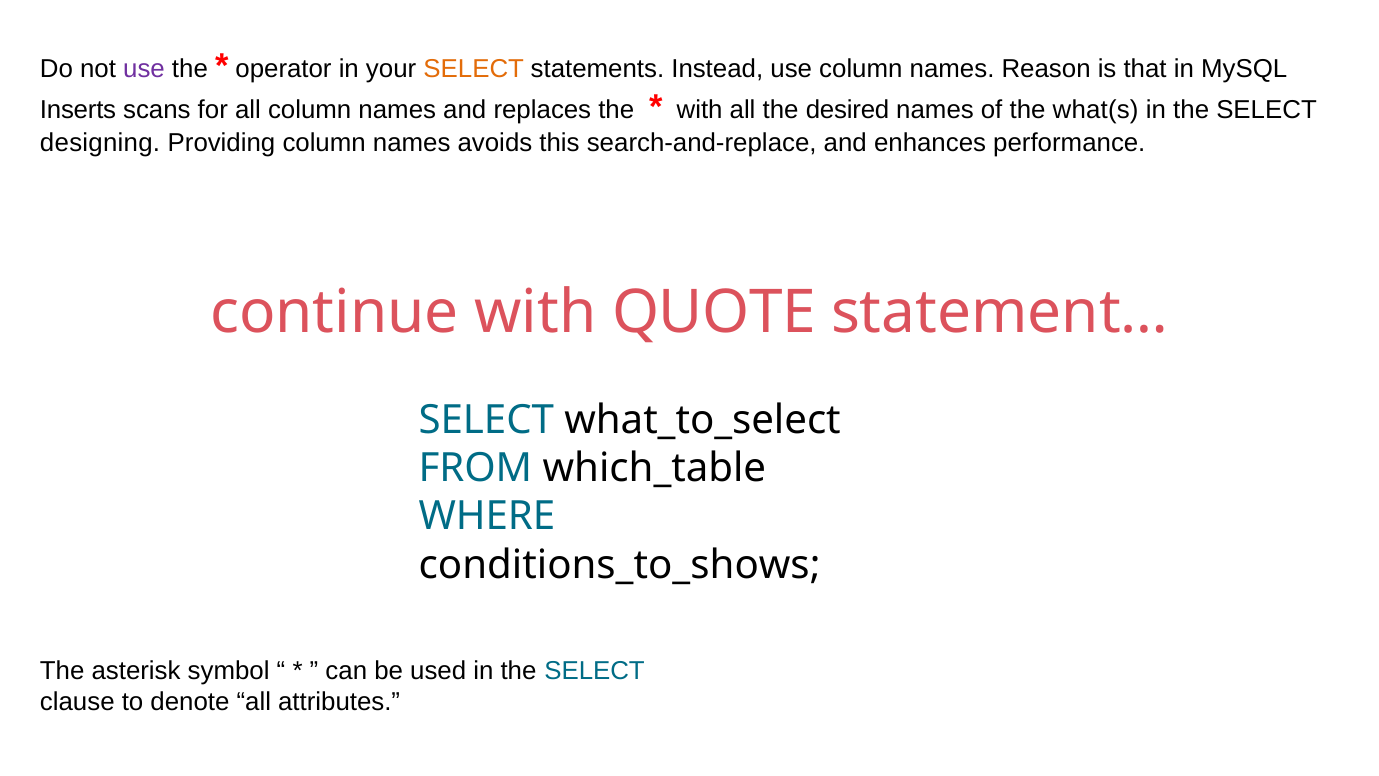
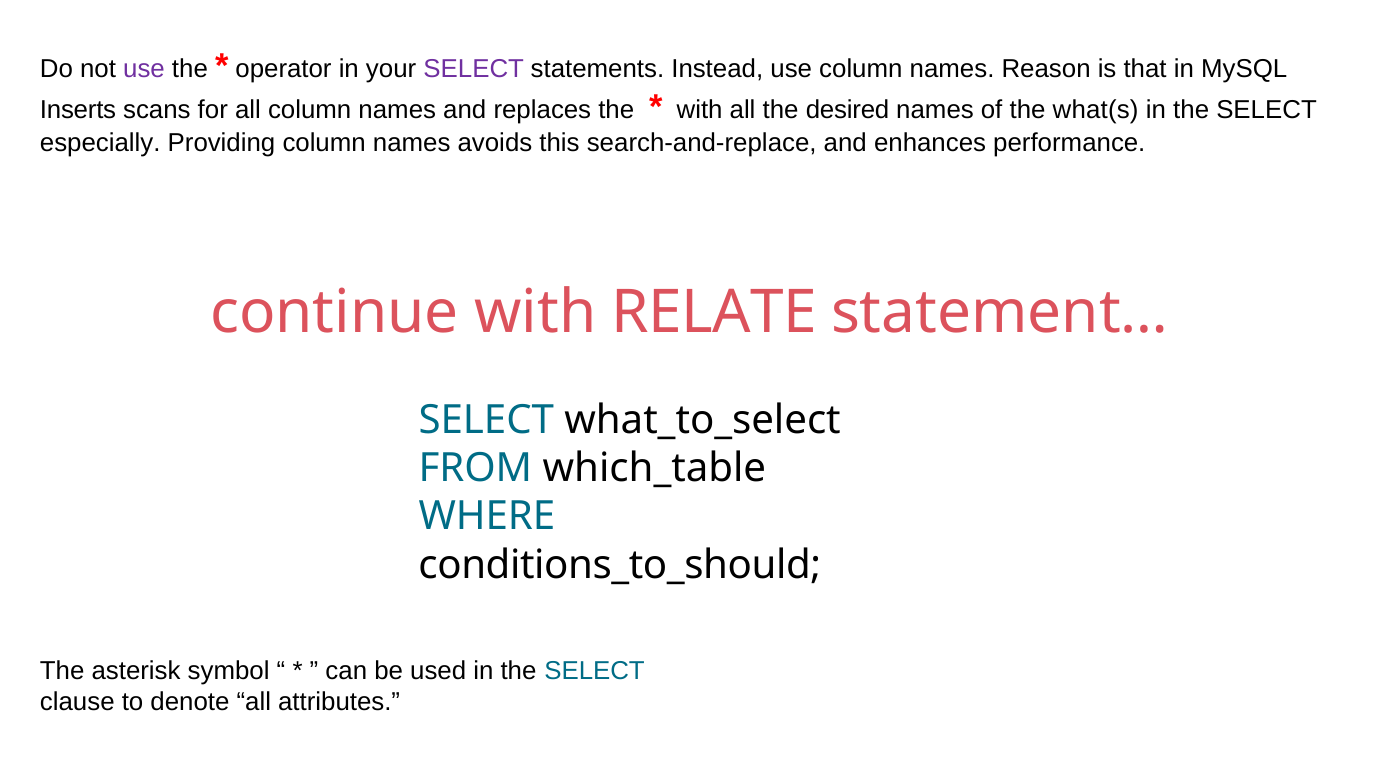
SELECT at (474, 69) colour: orange -> purple
designing: designing -> especially
QUOTE: QUOTE -> RELATE
conditions_to_shows: conditions_to_shows -> conditions_to_should
